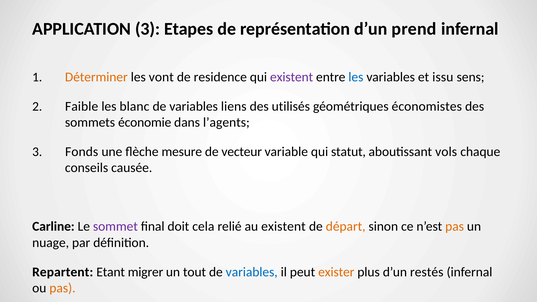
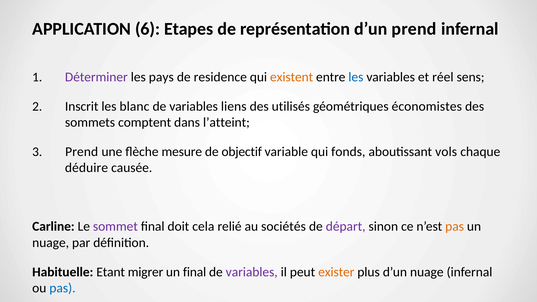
APPLICATION 3: 3 -> 6
Déterminer colour: orange -> purple
vont: vont -> pays
existent at (292, 77) colour: purple -> orange
issu: issu -> réel
Faible: Faible -> Inscrit
économie: économie -> comptent
l’agents: l’agents -> l’atteint
Fonds at (82, 152): Fonds -> Prend
vecteur: vecteur -> objectif
statut: statut -> fonds
conseils: conseils -> déduire
au existent: existent -> sociétés
départ colour: orange -> purple
Repartent: Repartent -> Habituelle
un tout: tout -> final
variables at (252, 272) colour: blue -> purple
d’un restés: restés -> nuage
pas at (62, 288) colour: orange -> blue
